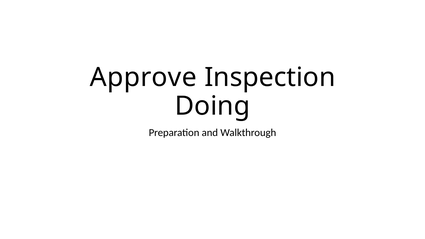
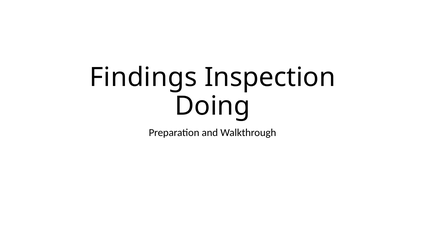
Approve: Approve -> Findings
